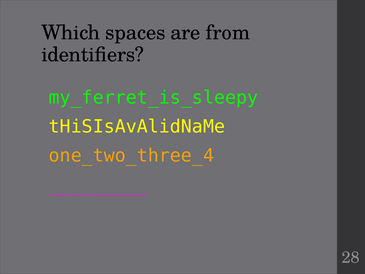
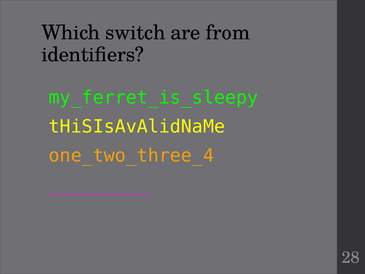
spaces: spaces -> switch
